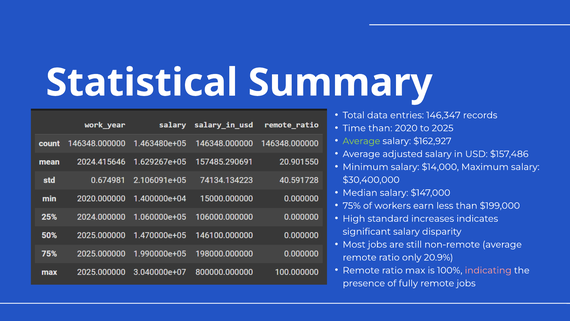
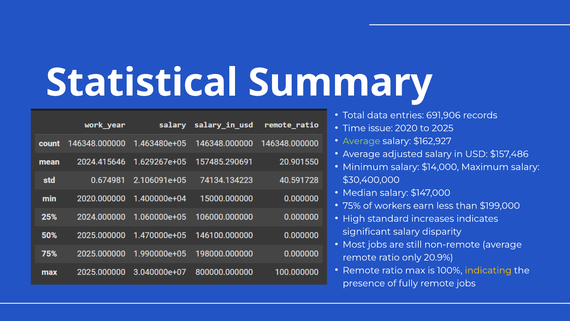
146,347: 146,347 -> 691,906
Time than: than -> issue
indicating colour: pink -> yellow
